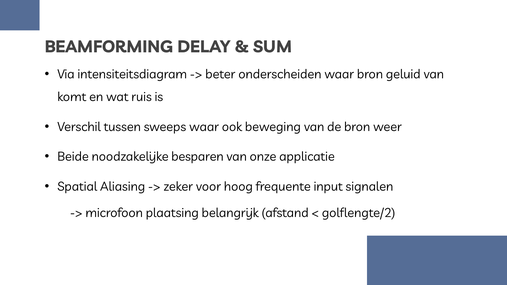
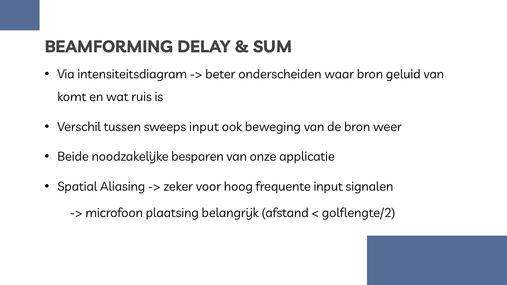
sweeps waar: waar -> input
